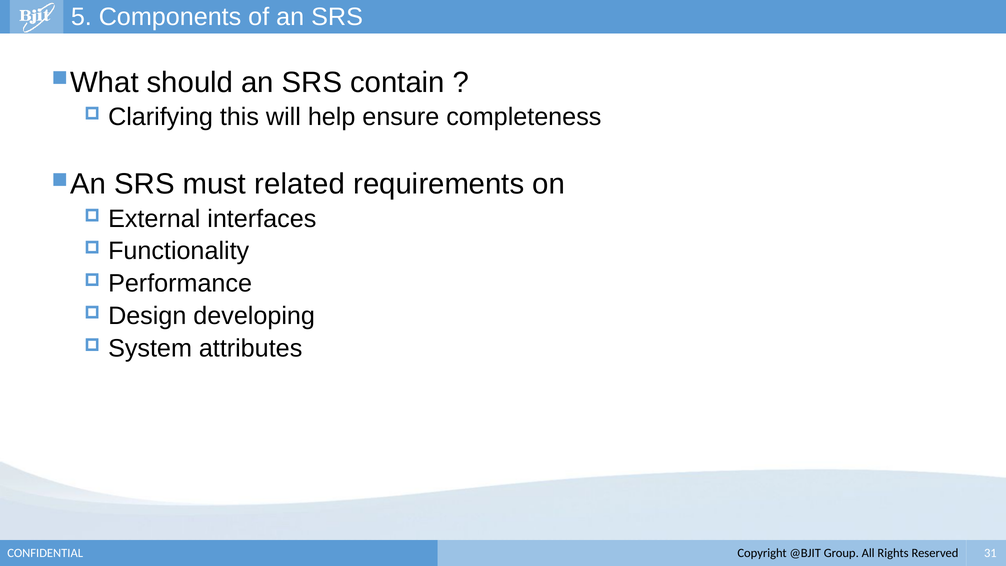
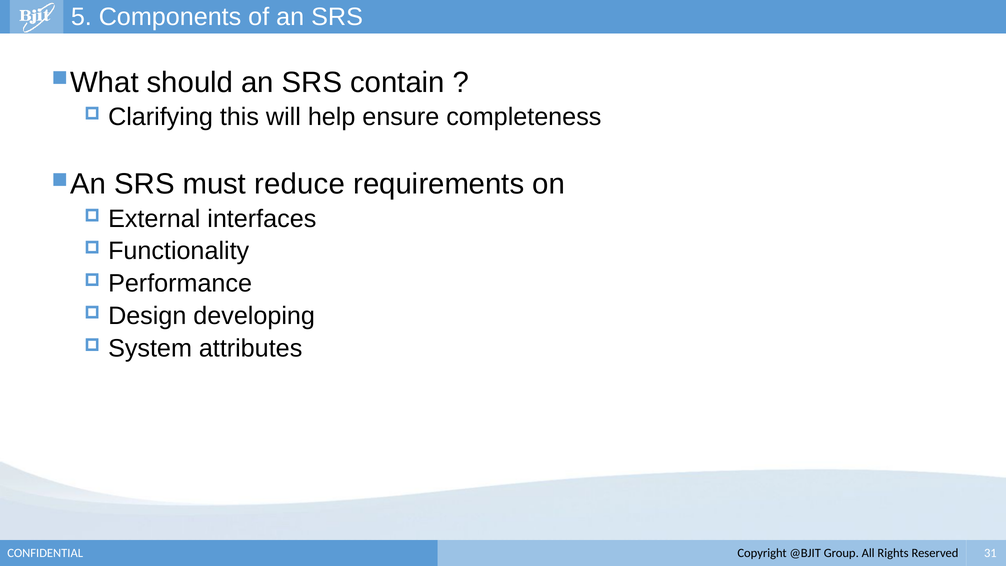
related: related -> reduce
